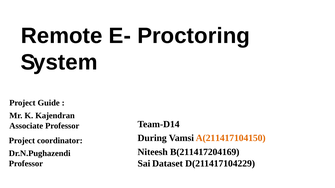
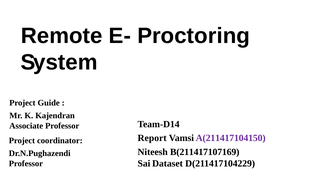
During: During -> Report
A(211417104150 colour: orange -> purple
B(211417204169: B(211417204169 -> B(211417107169
